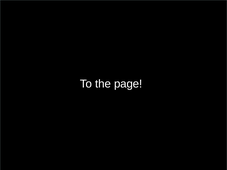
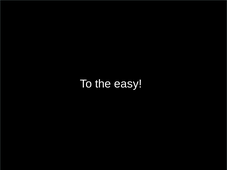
page: page -> easy
